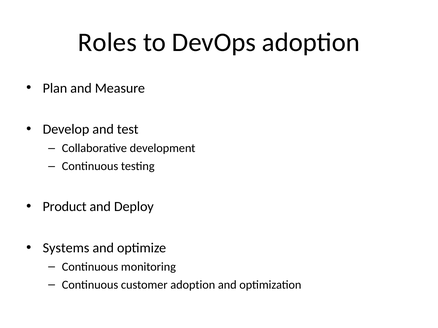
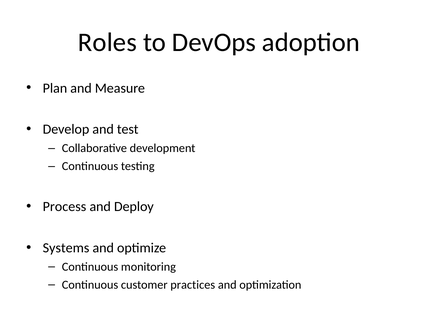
Product: Product -> Process
customer adoption: adoption -> practices
